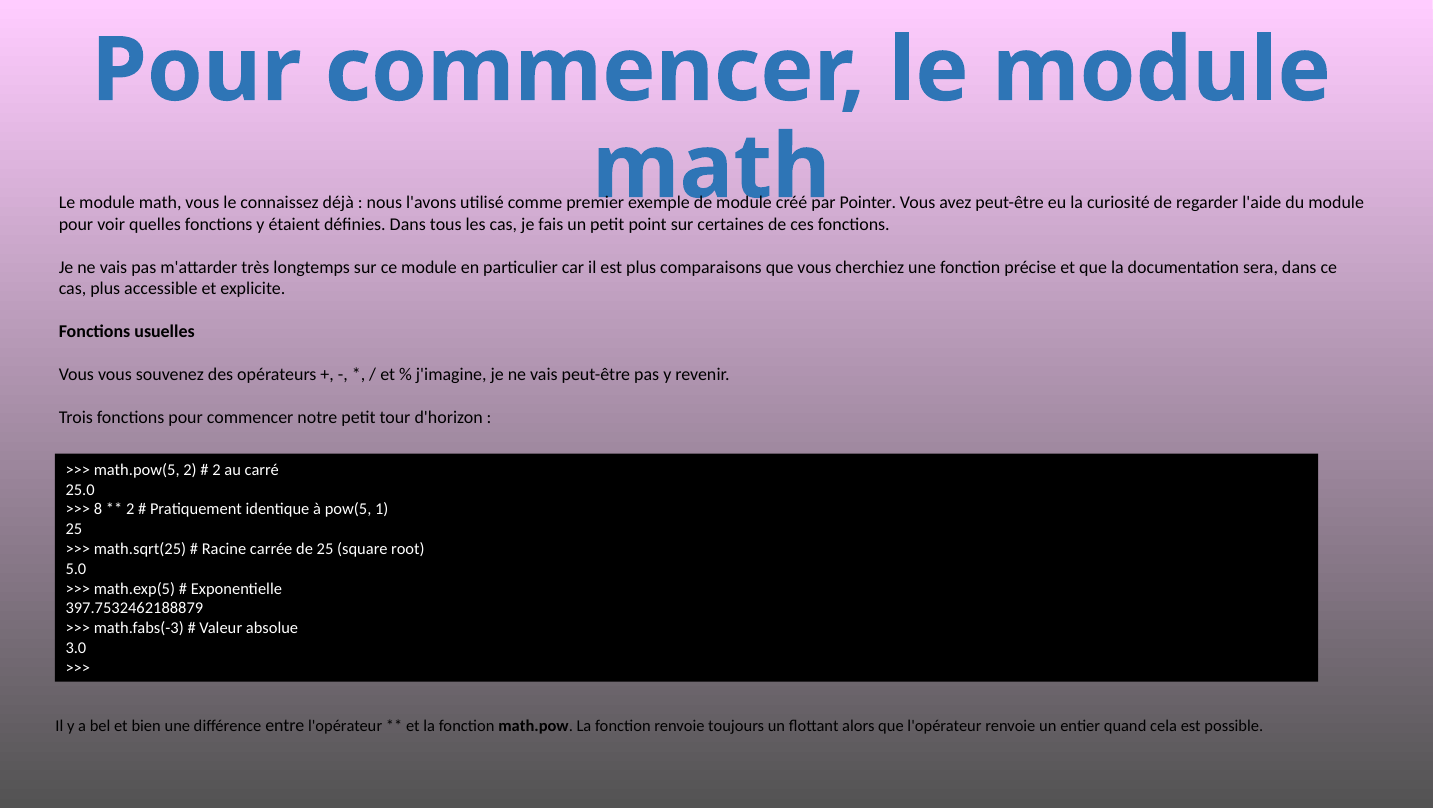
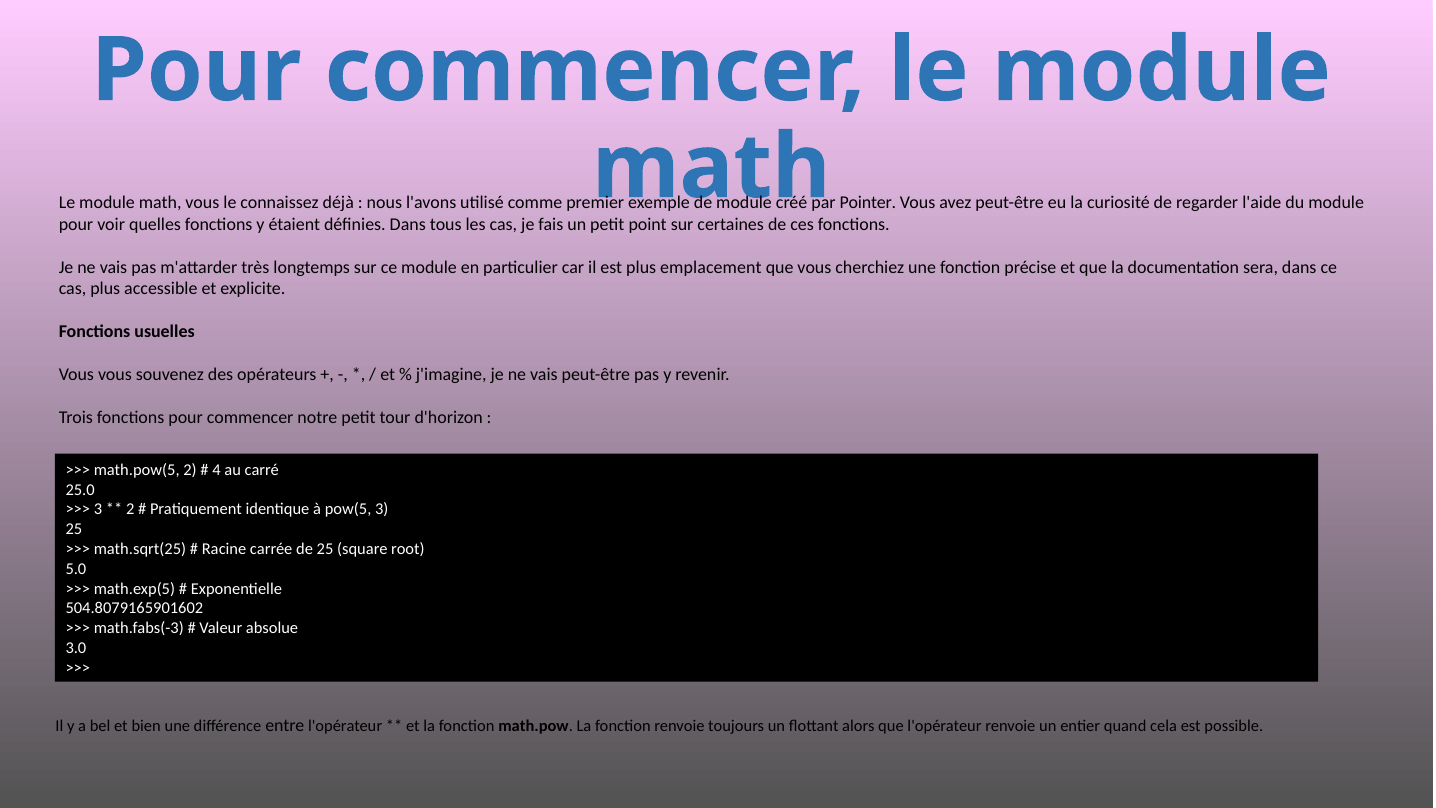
comparaisons: comparaisons -> emplacement
2 at (216, 470): 2 -> 4
8 at (98, 509): 8 -> 3
pow(5 1: 1 -> 3
397.7532462188879: 397.7532462188879 -> 504.8079165901602
